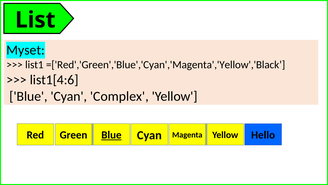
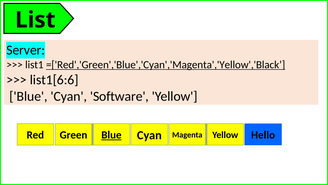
Myset: Myset -> Server
=['Red','Green','Blue','Cyan','Magenta','Yellow','Black underline: none -> present
list1[4:6: list1[4:6 -> list1[6:6
Complex: Complex -> Software
